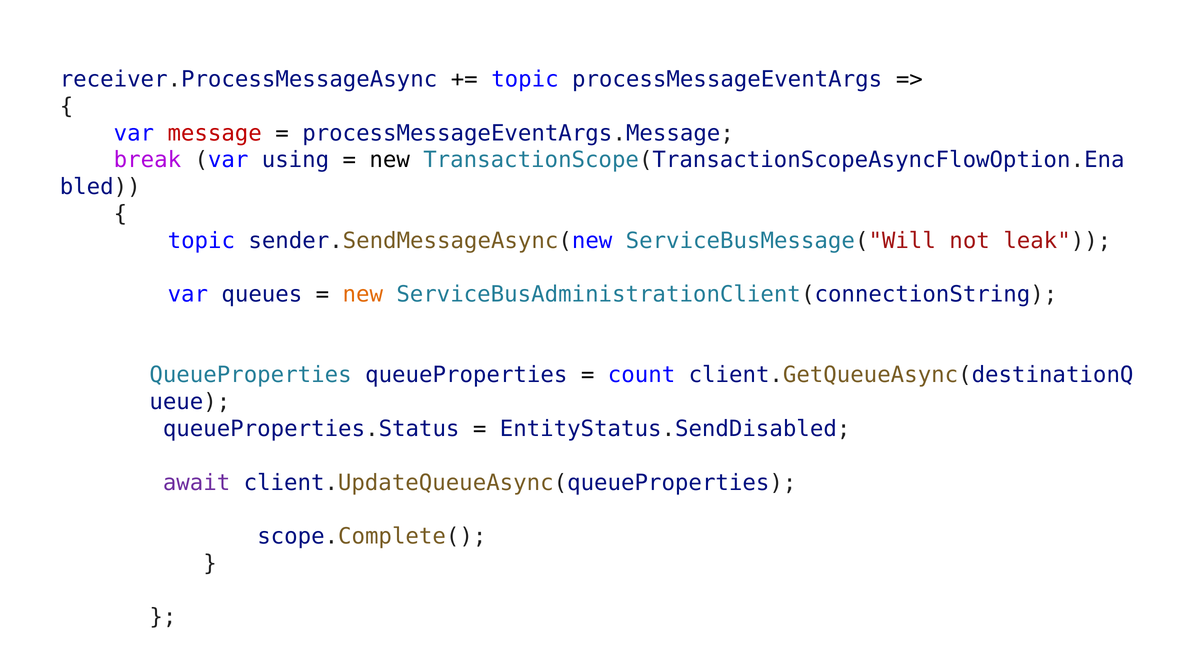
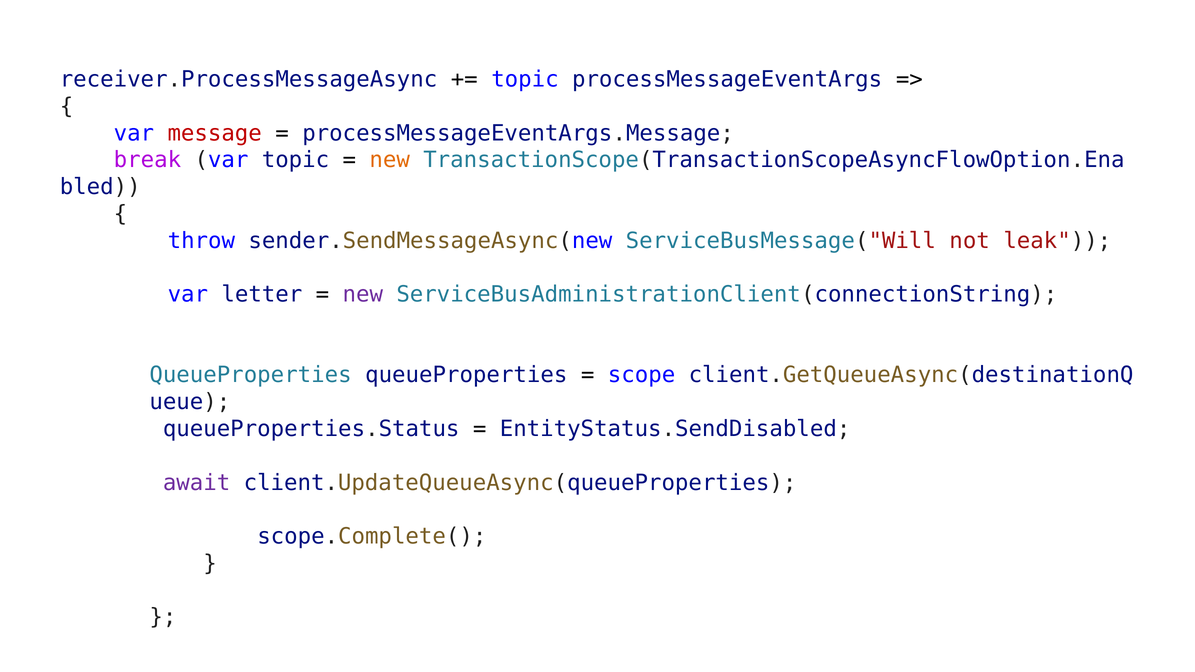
var using: using -> topic
new at (390, 160) colour: black -> orange
topic at (201, 241): topic -> throw
queues: queues -> letter
new at (363, 295) colour: orange -> purple
count: count -> scope
